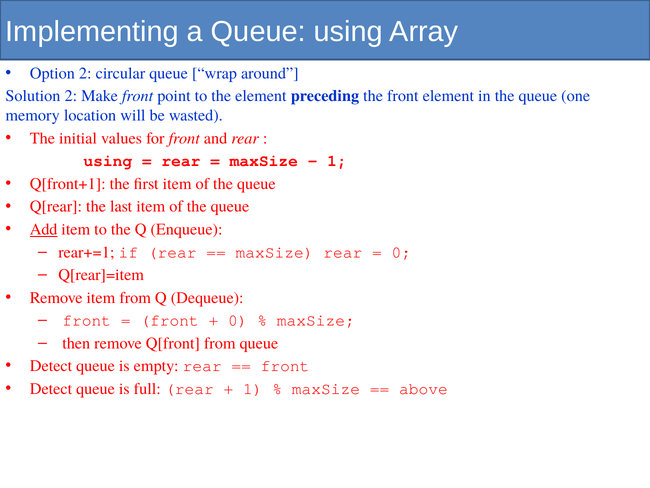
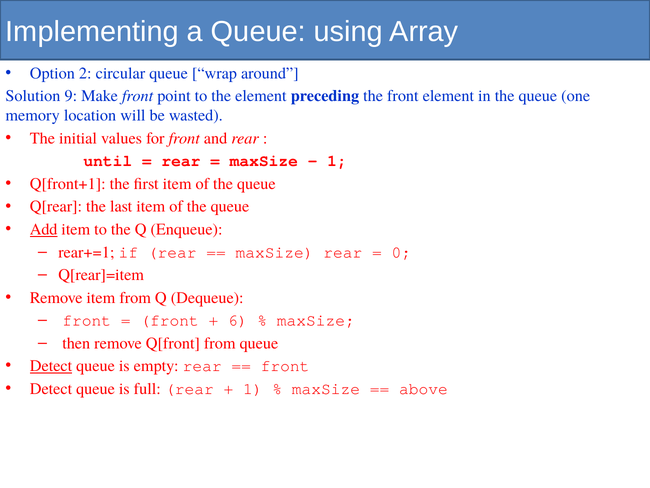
Solution 2: 2 -> 9
using at (108, 161): using -> until
0 at (238, 320): 0 -> 6
Detect at (51, 366) underline: none -> present
